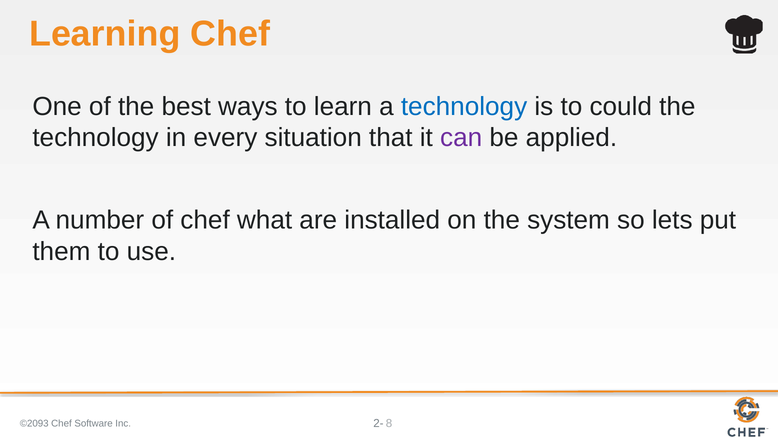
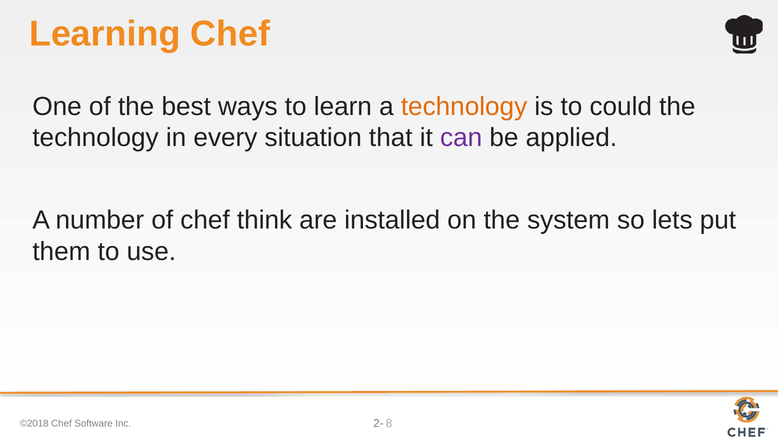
technology at (464, 106) colour: blue -> orange
what: what -> think
©2093: ©2093 -> ©2018
